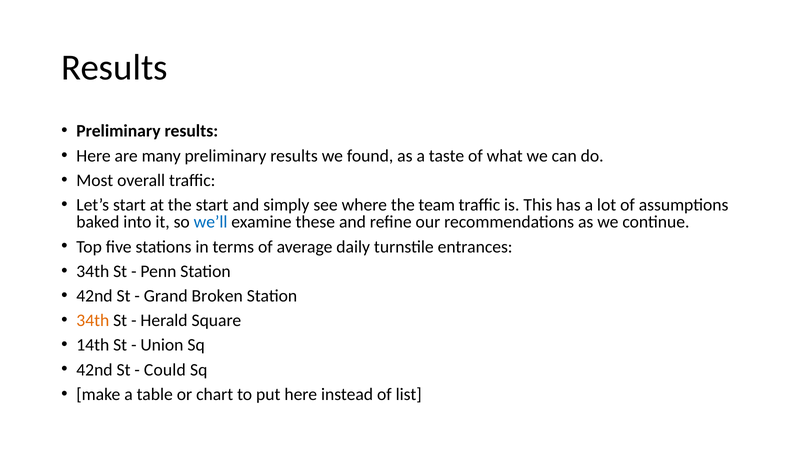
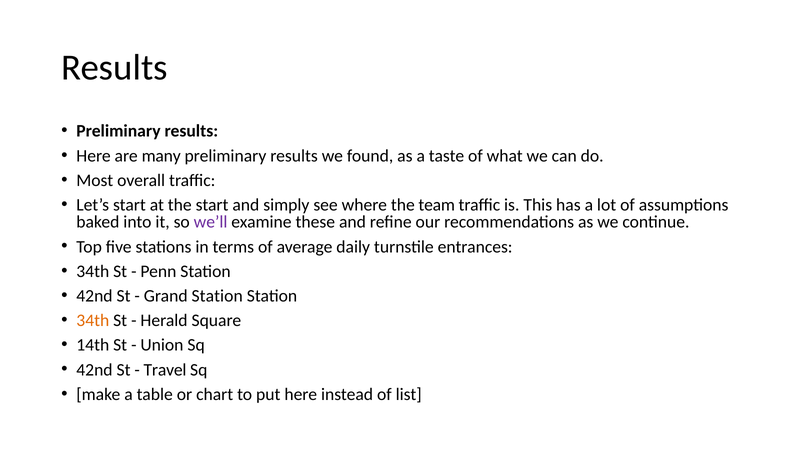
we’ll colour: blue -> purple
Grand Broken: Broken -> Station
Could: Could -> Travel
